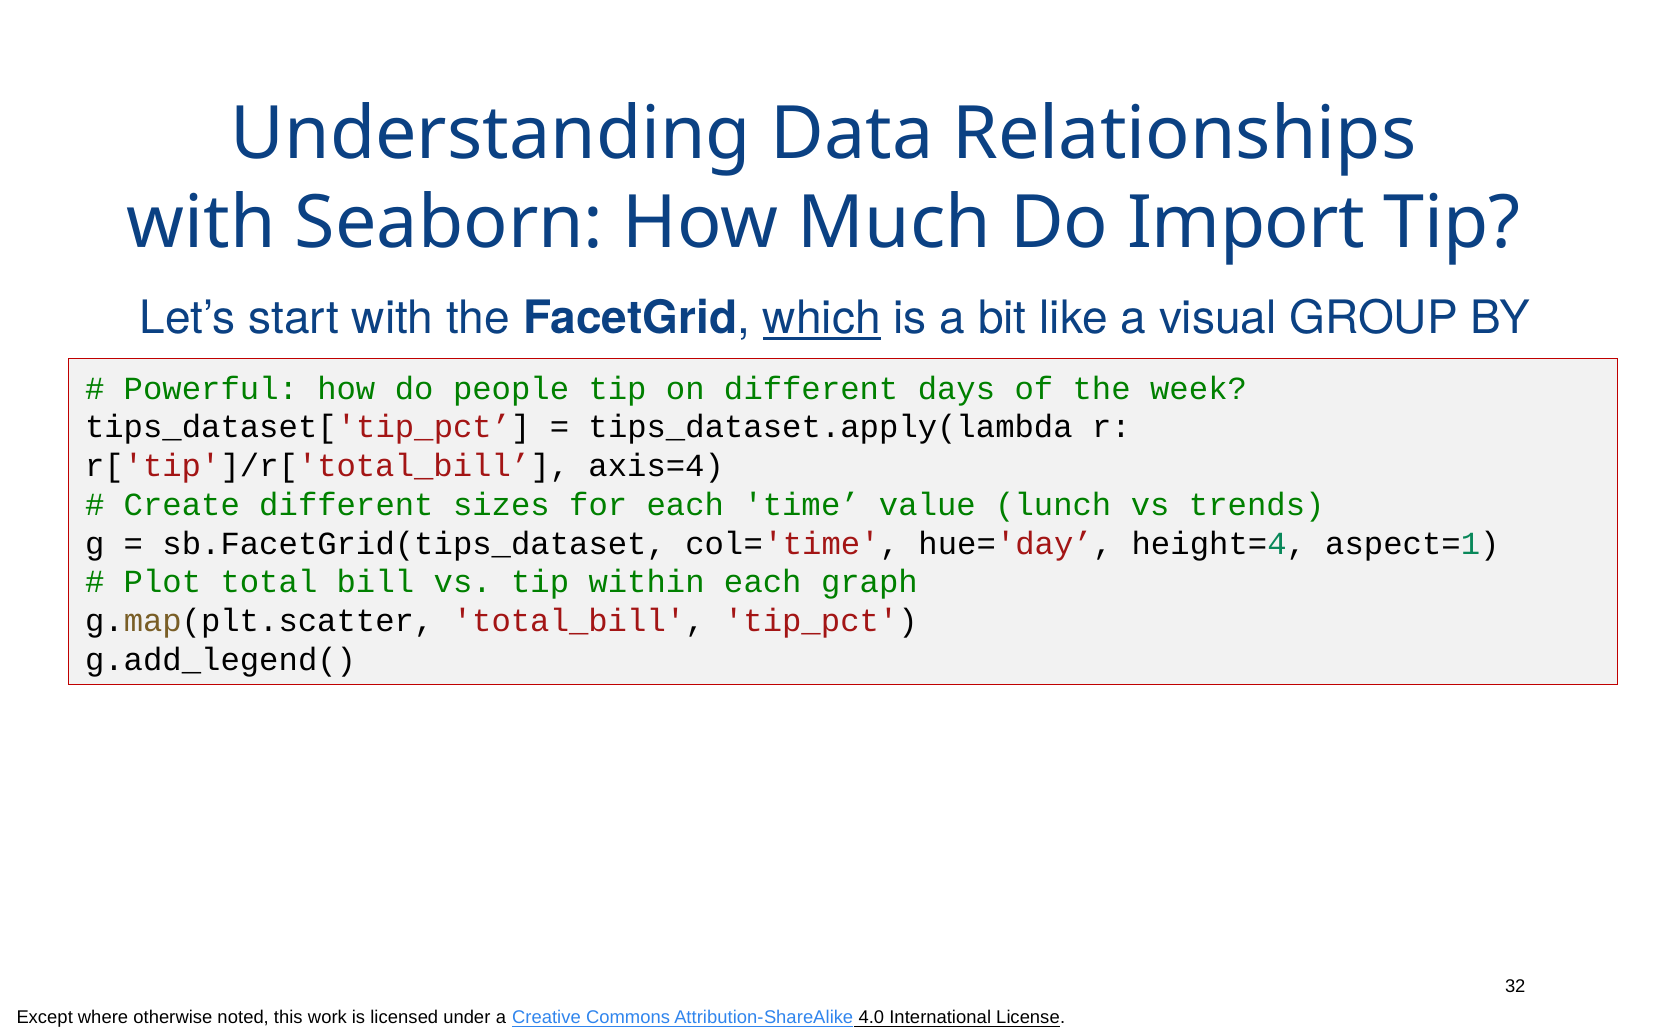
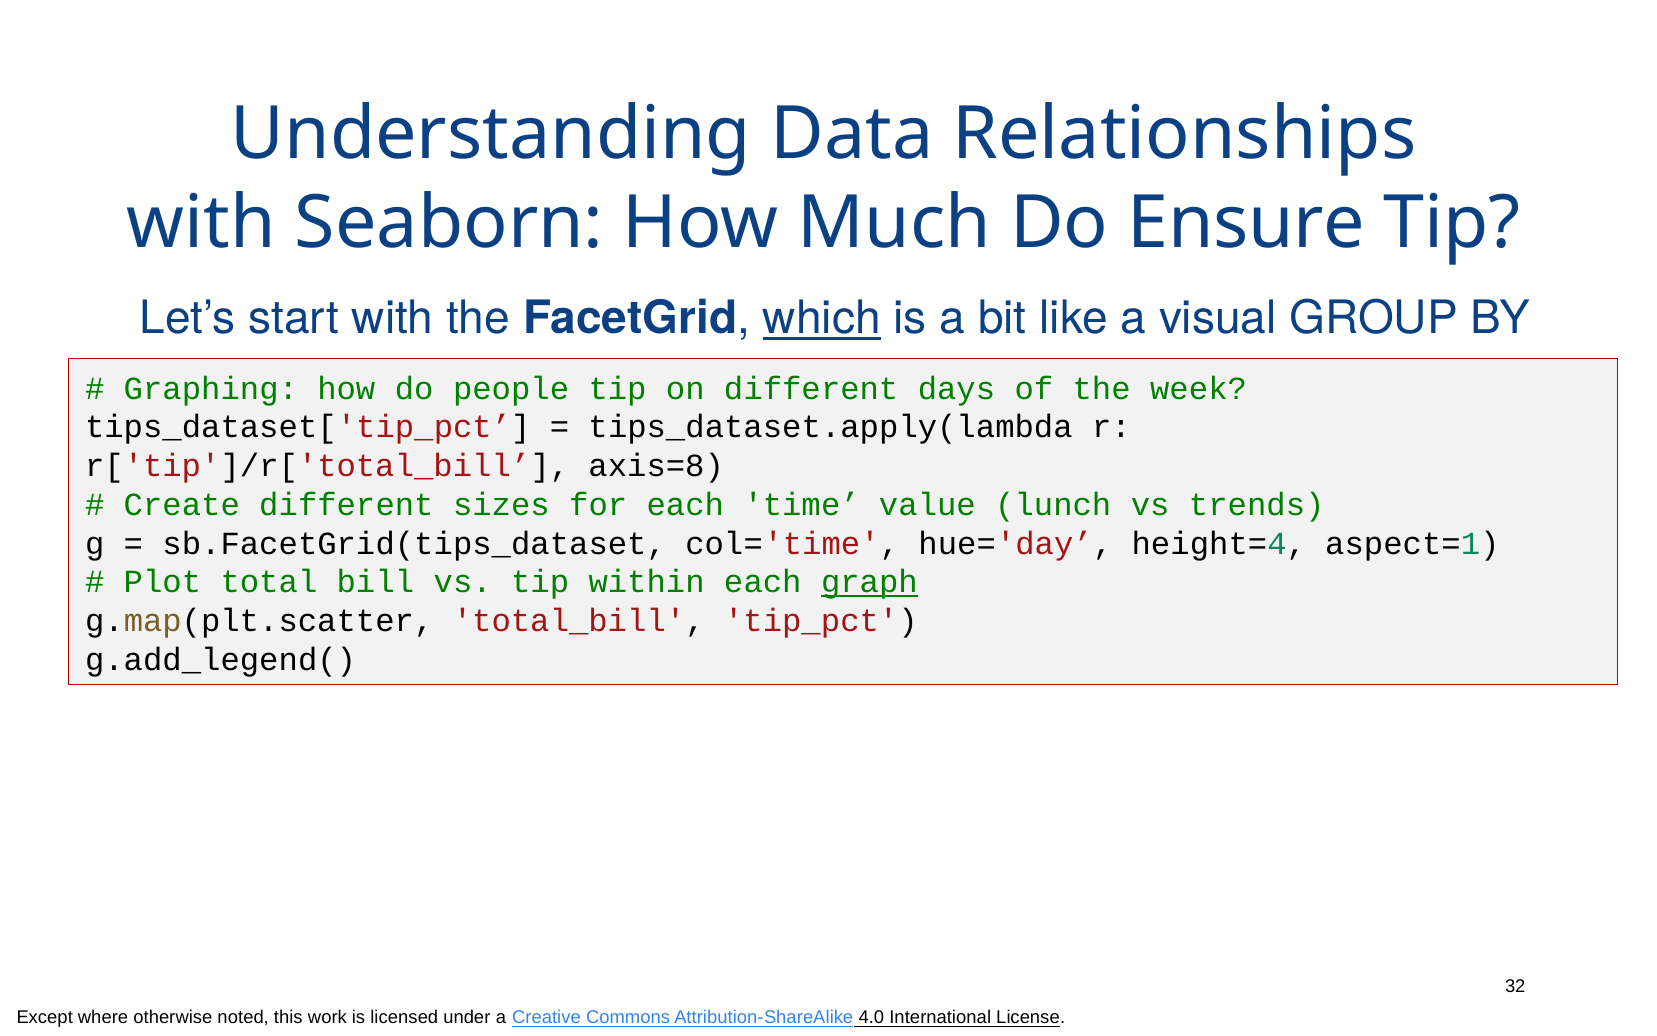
Import: Import -> Ensure
Powerful: Powerful -> Graphing
axis=4: axis=4 -> axis=8
graph underline: none -> present
